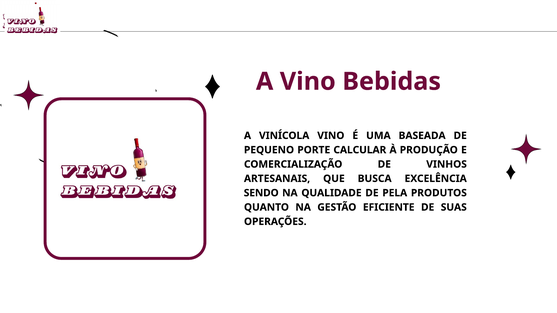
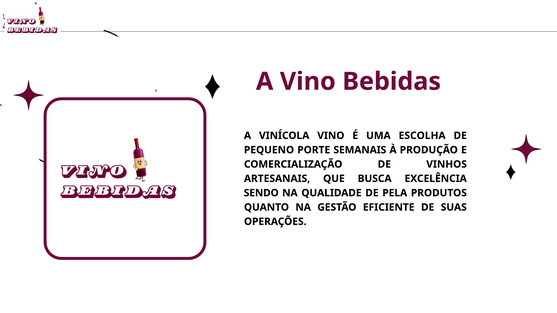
BASEADA: BASEADA -> ESCOLHA
CALCULAR: CALCULAR -> SEMANAIS
